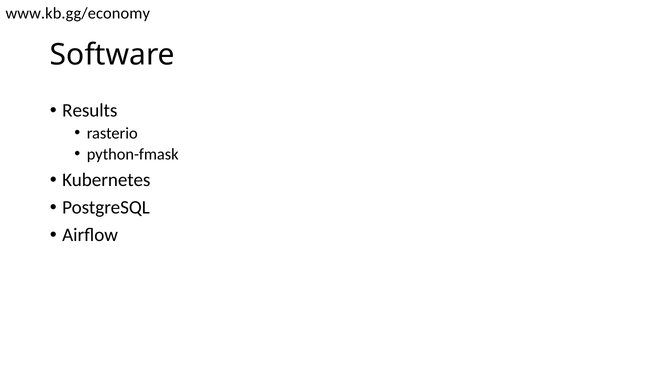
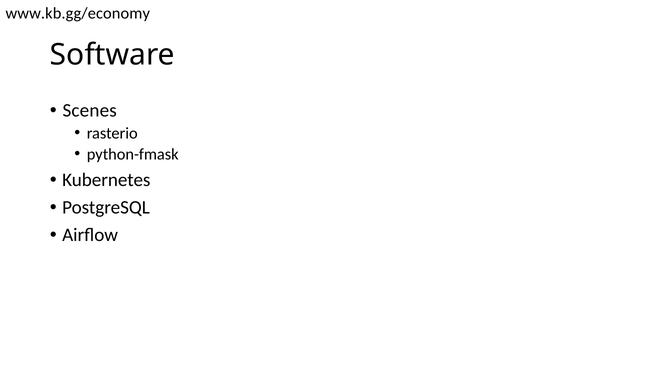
Results: Results -> Scenes
